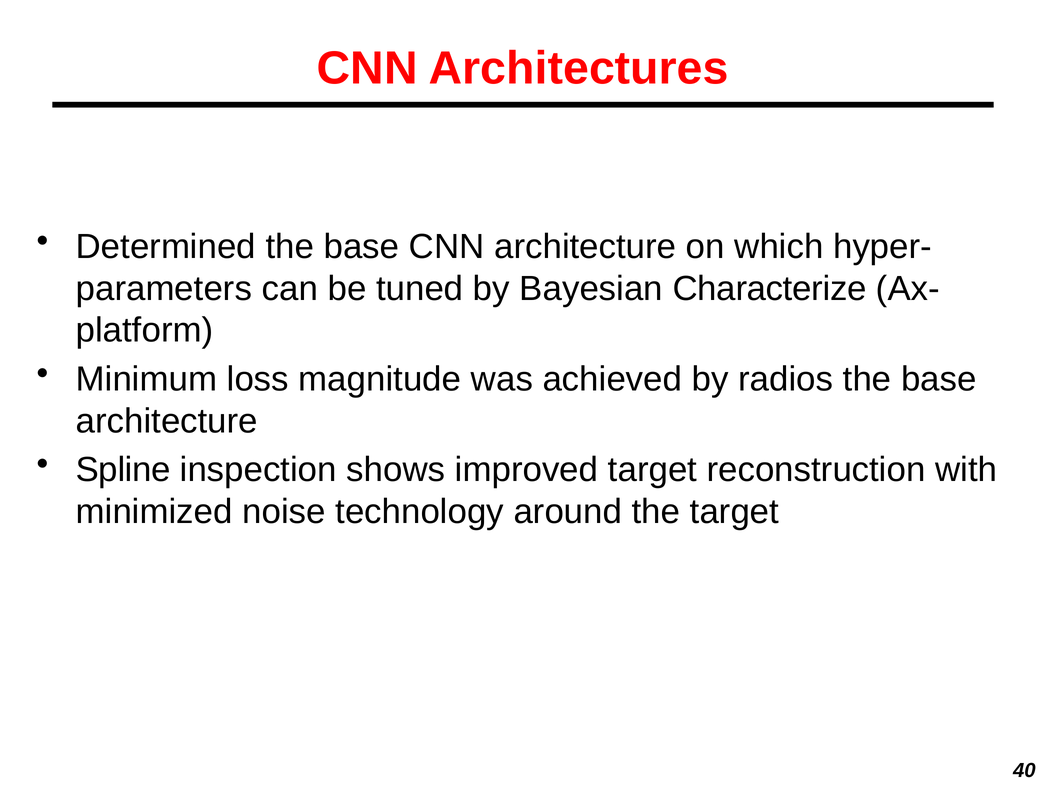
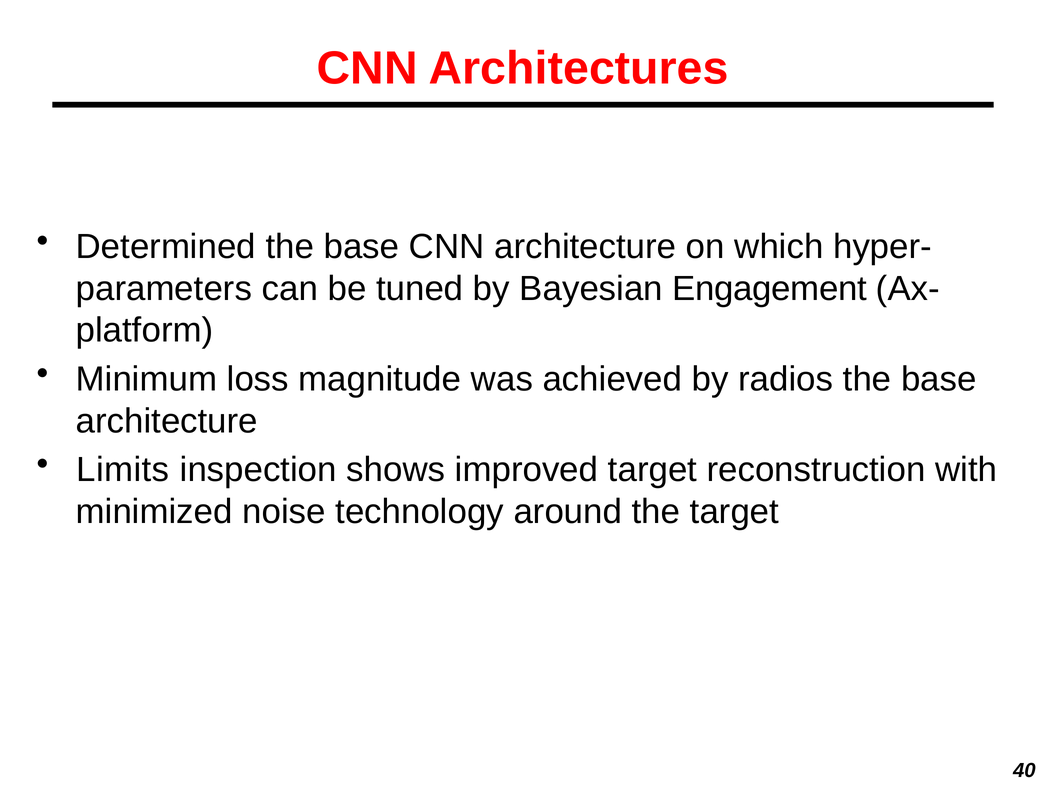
Characterize: Characterize -> Engagement
Spline: Spline -> Limits
